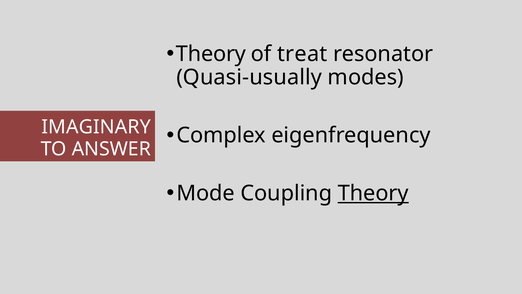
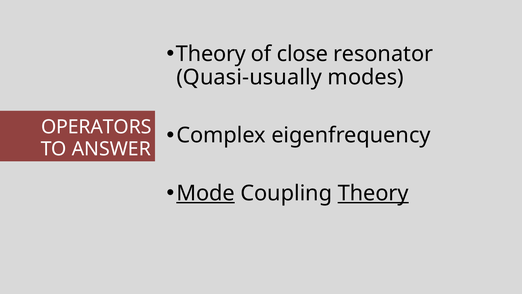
treat: treat -> close
IMAGINARY: IMAGINARY -> OPERATORS
Mode underline: none -> present
